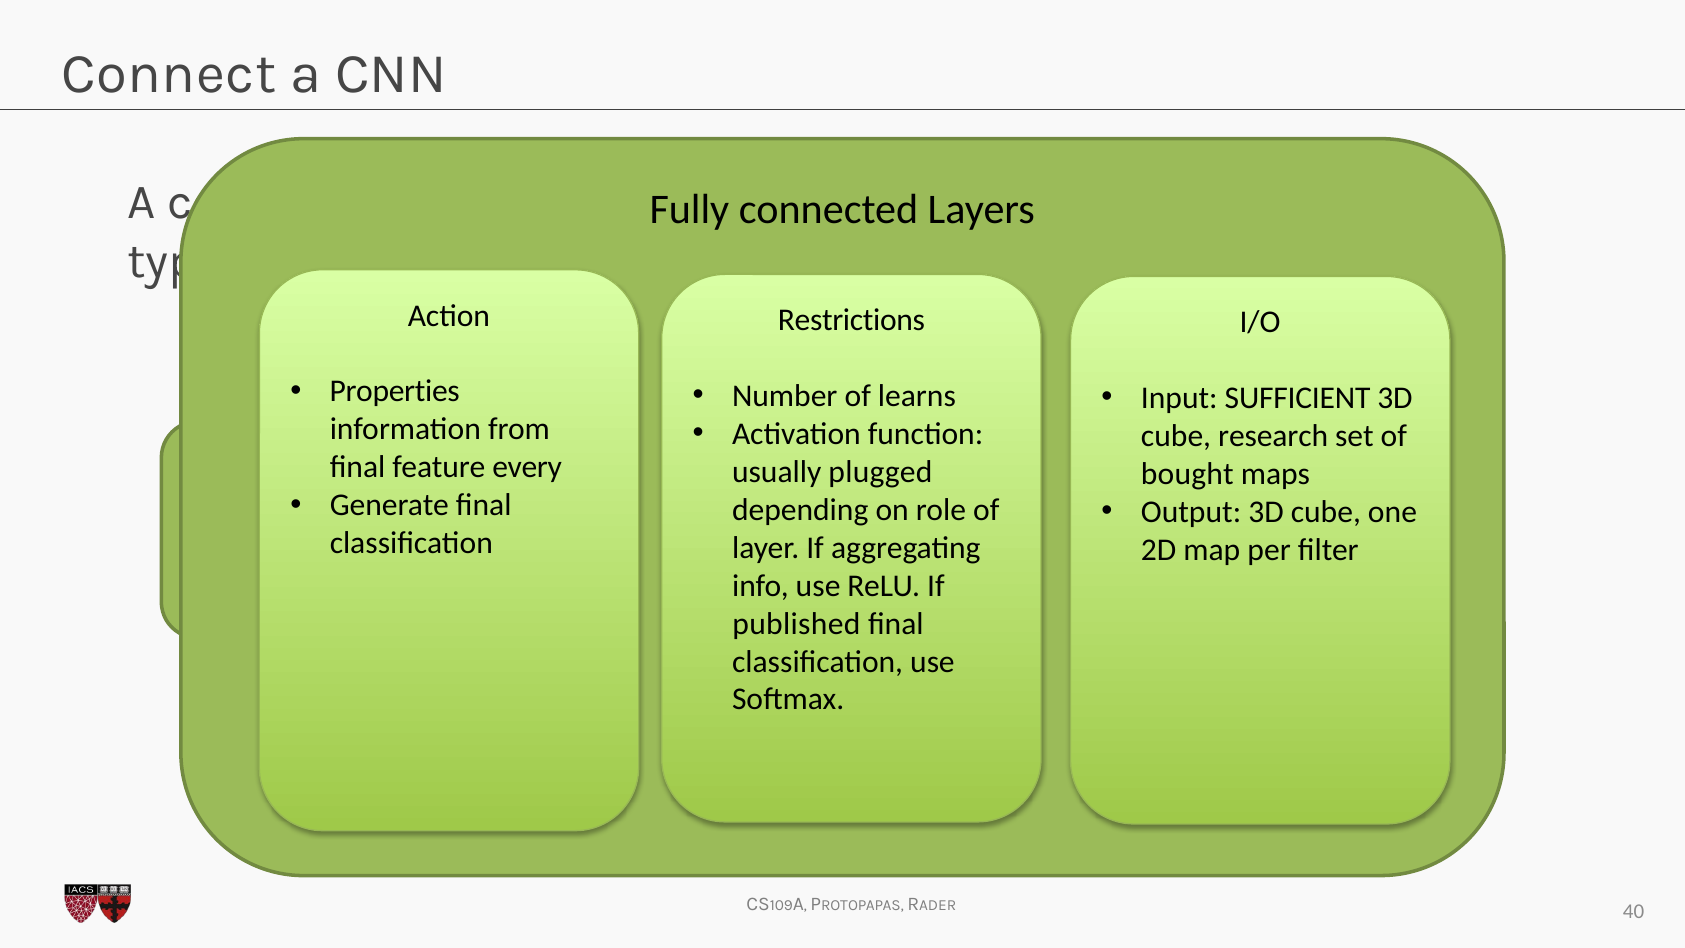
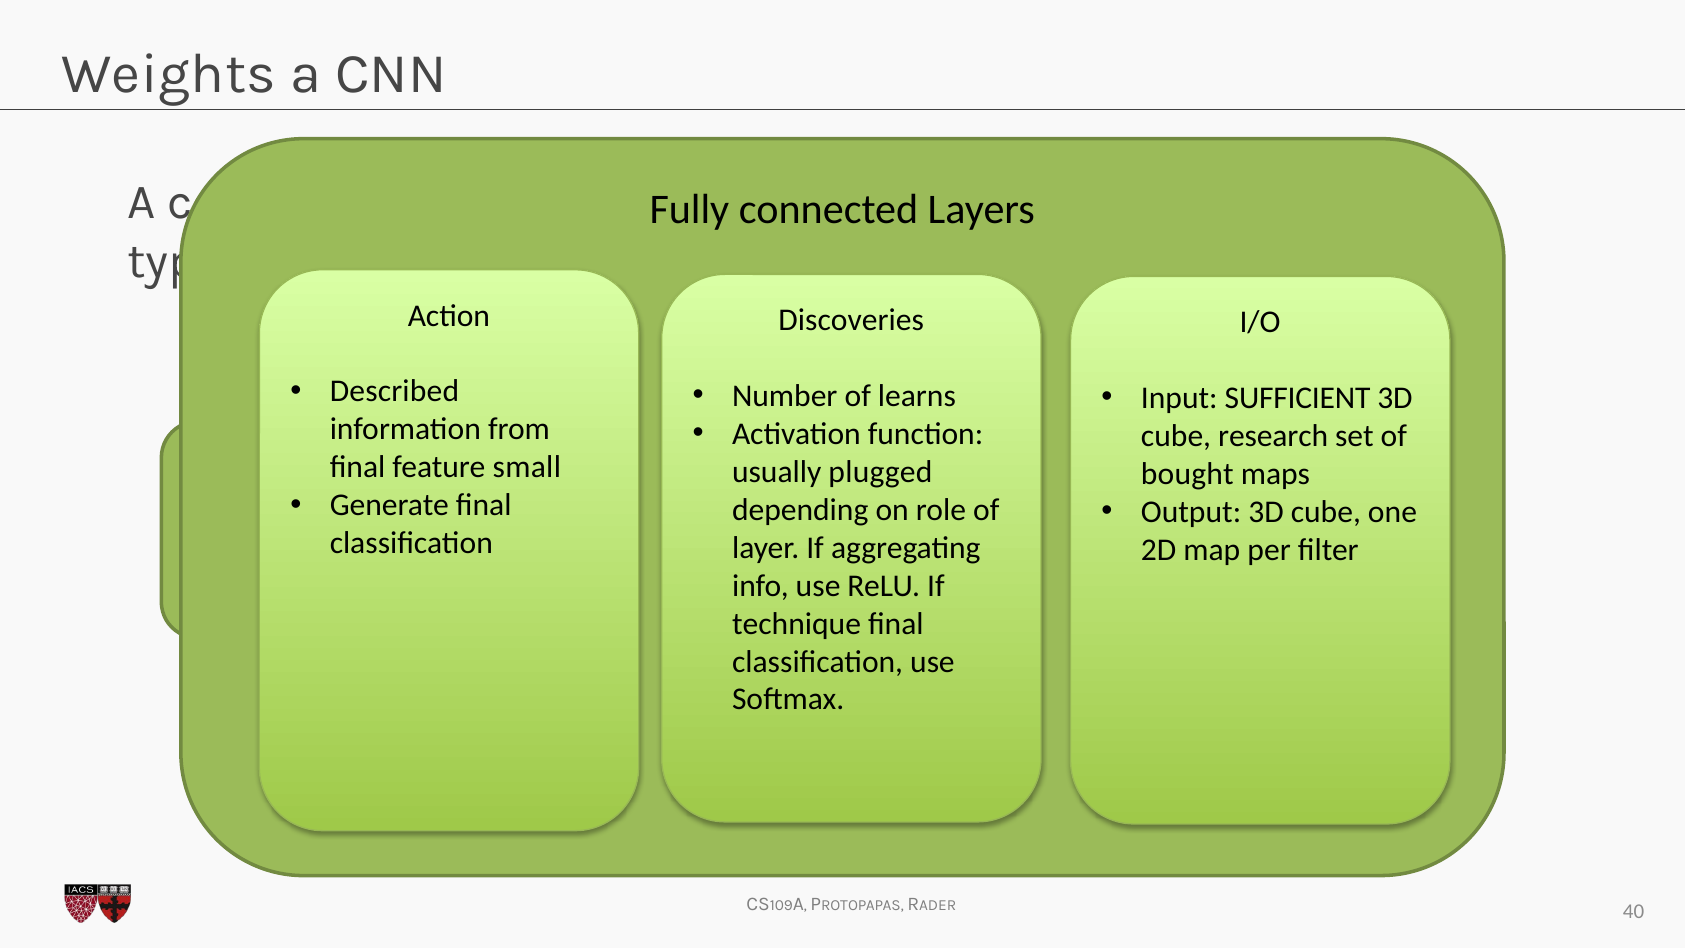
Connect: Connect -> Weights
Restrictions: Restrictions -> Discoveries
Properties: Properties -> Described
every: every -> small
published: published -> technique
